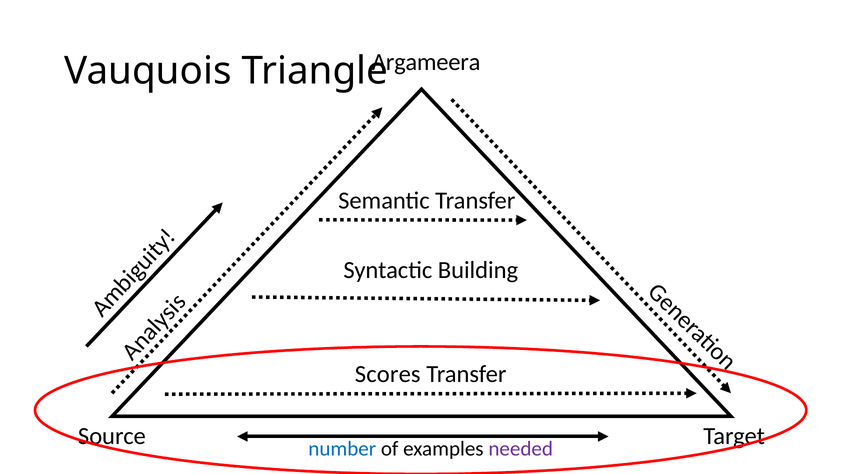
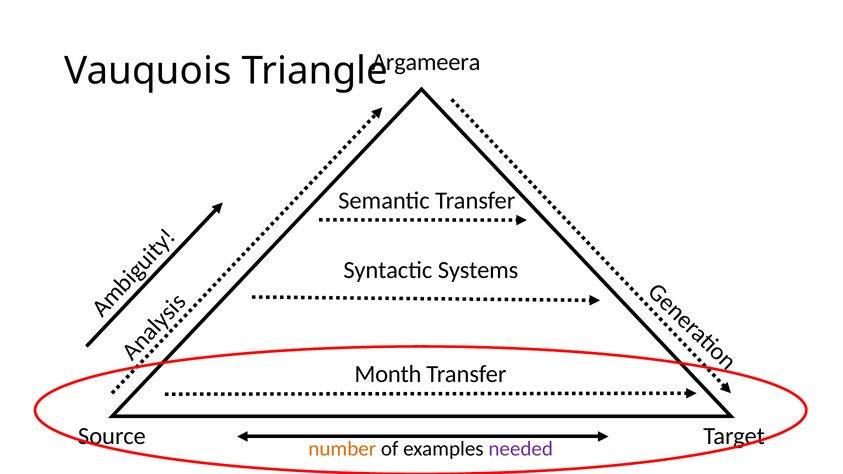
Building: Building -> Systems
Scores: Scores -> Month
number colour: blue -> orange
